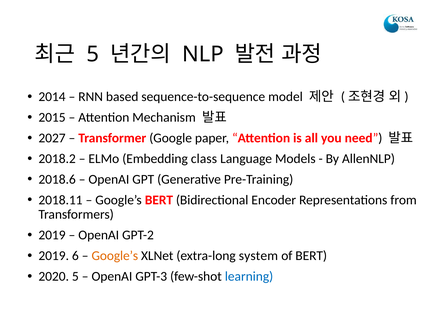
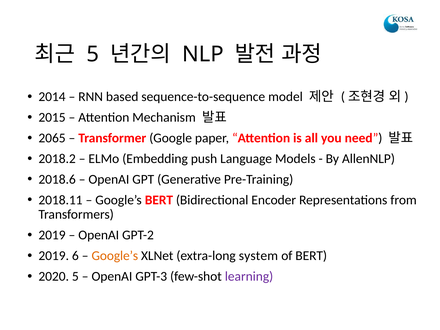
2027: 2027 -> 2065
class: class -> push
learning colour: blue -> purple
